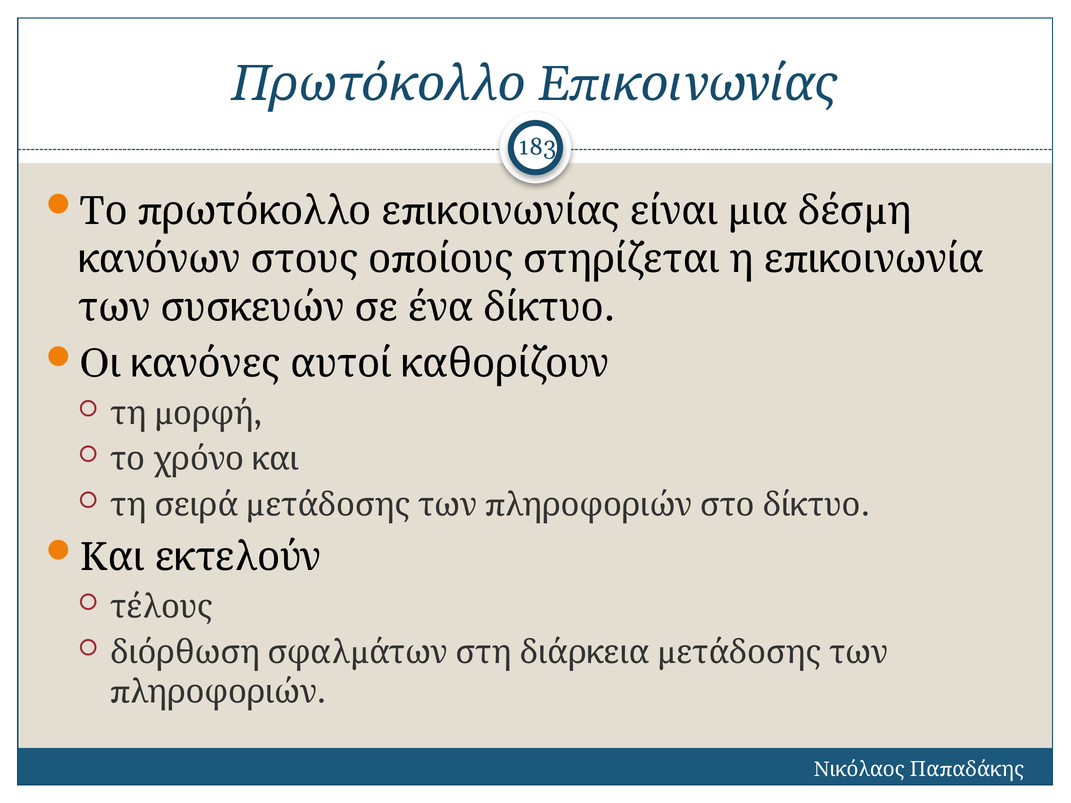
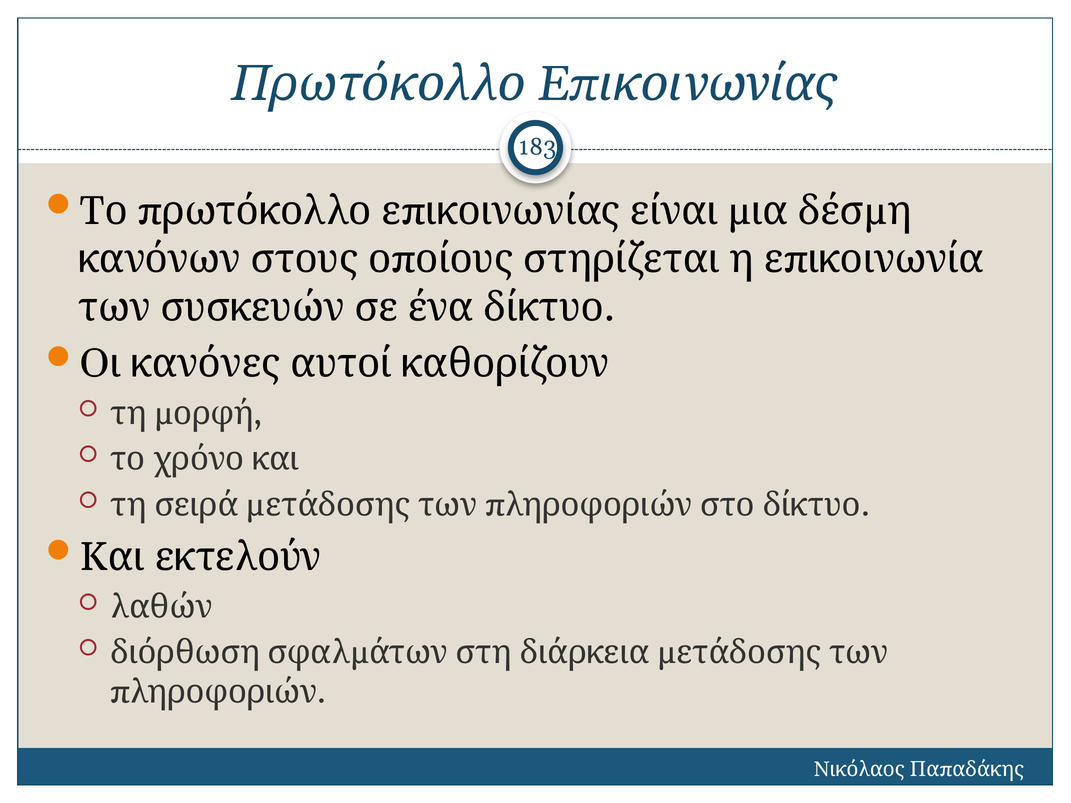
τέλους: τέλους -> λαθών
